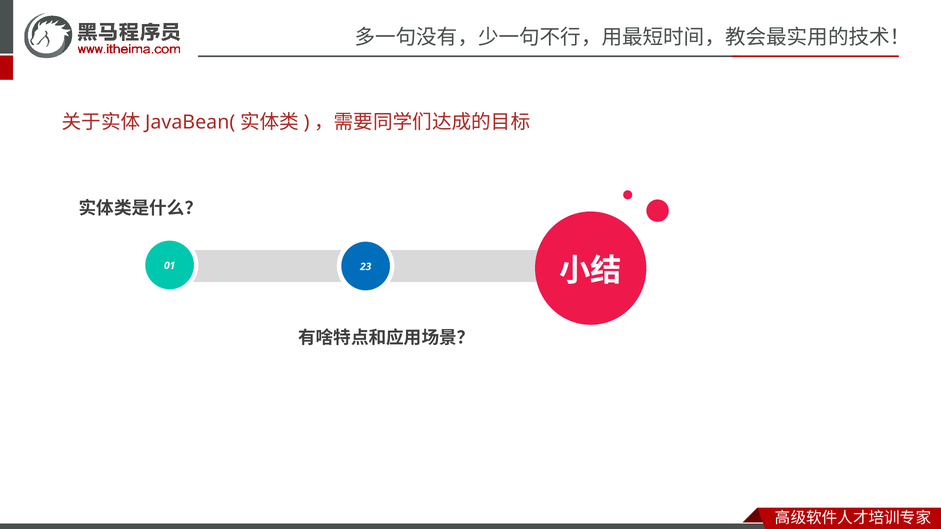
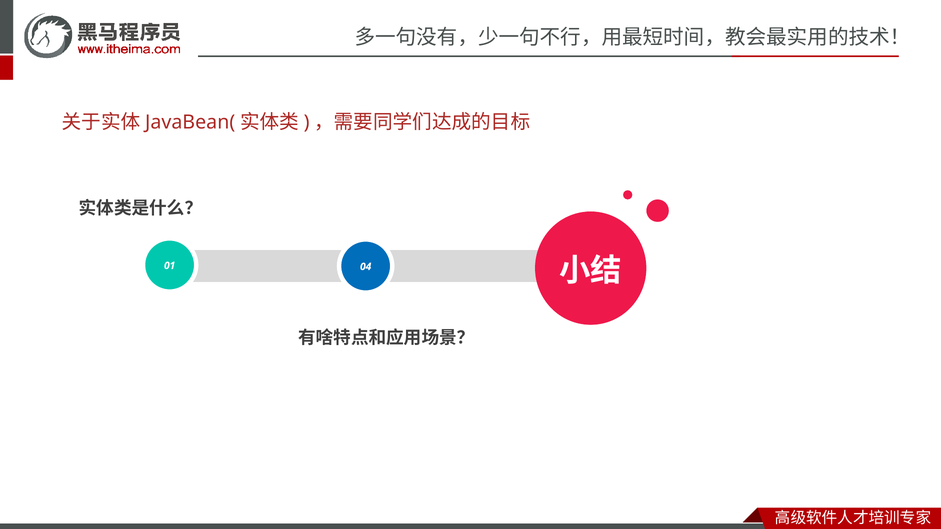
23: 23 -> 04
